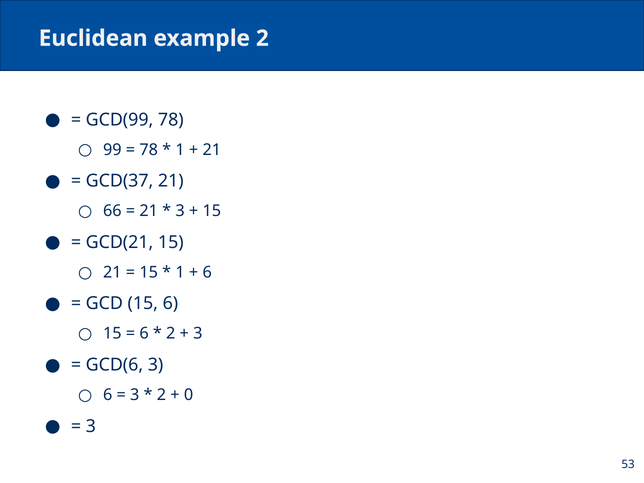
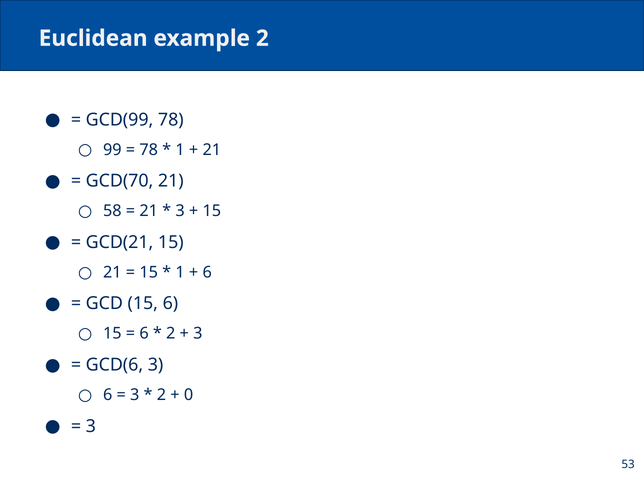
GCD(37: GCD(37 -> GCD(70
66: 66 -> 58
